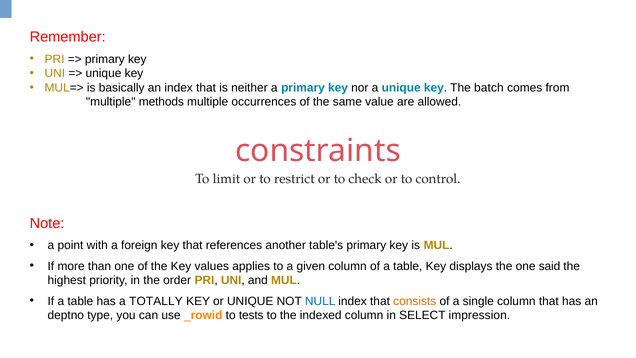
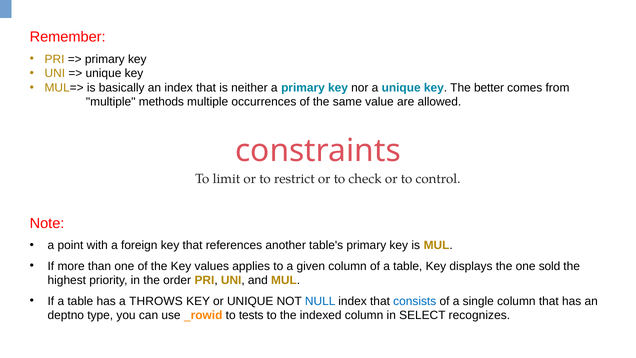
batch: batch -> better
said: said -> sold
TOTALLY: TOTALLY -> THROWS
consists colour: orange -> blue
impression: impression -> recognizes
